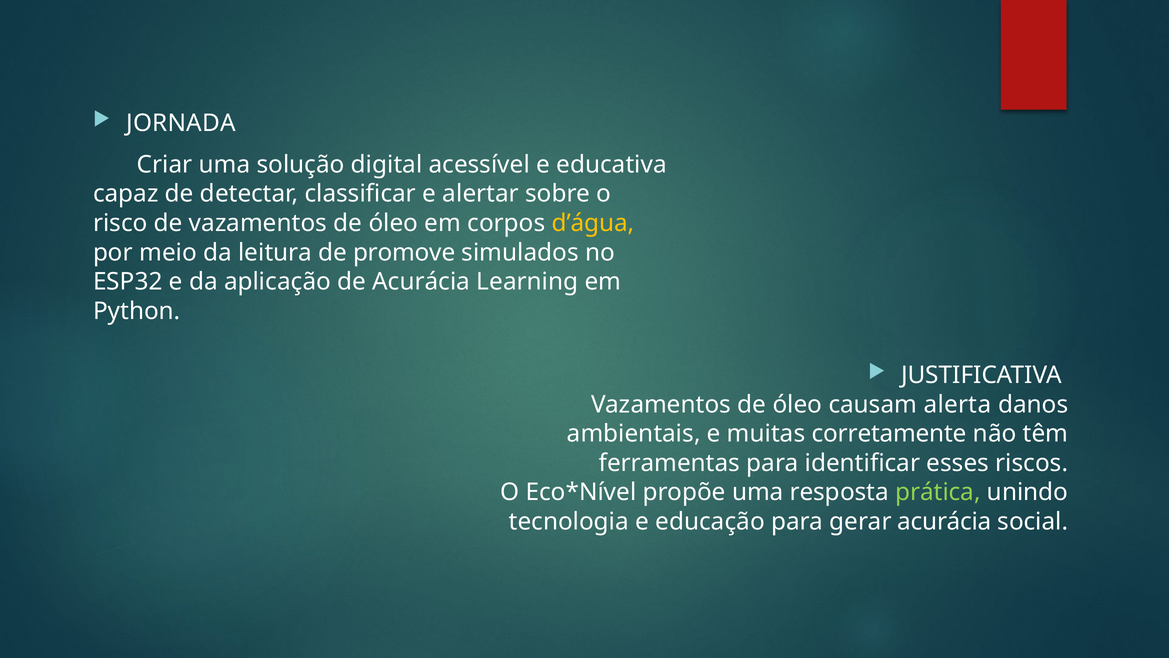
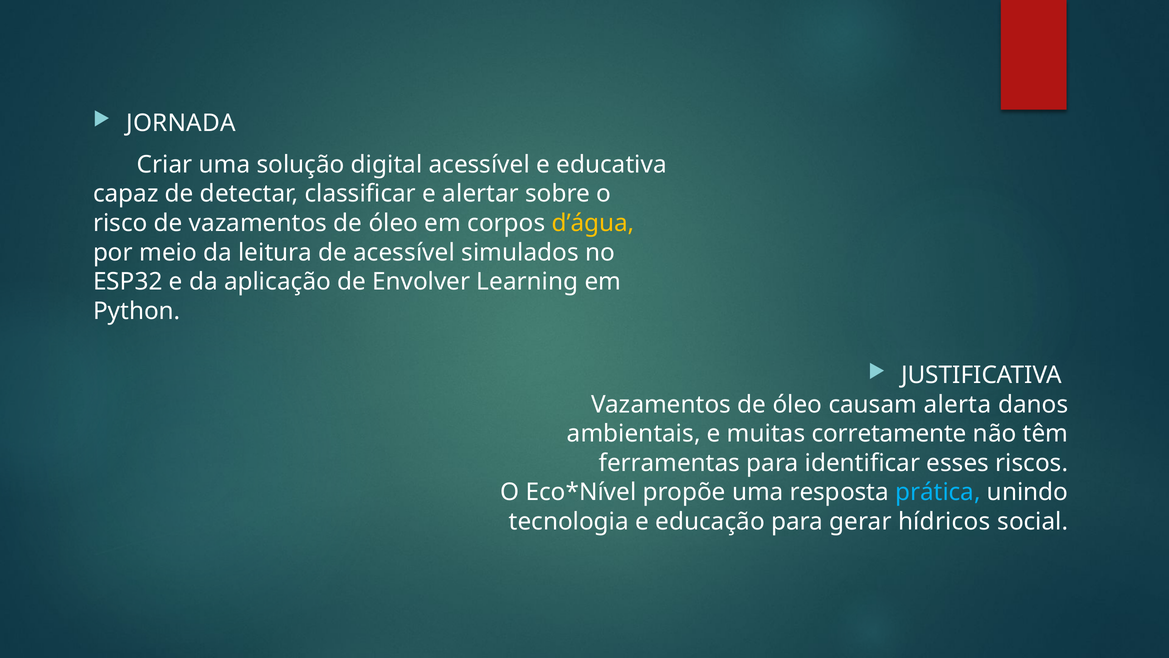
de promove: promove -> acessível
de Acurácia: Acurácia -> Envolver
prática colour: light green -> light blue
gerar acurácia: acurácia -> hídricos
